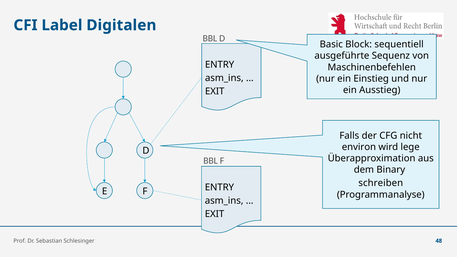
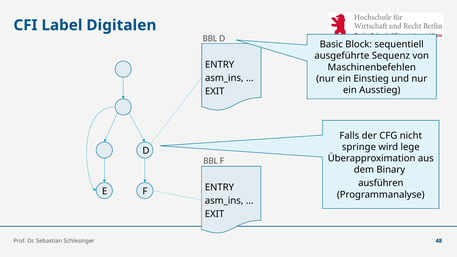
environ: environ -> springe
schreiben: schreiben -> ausführen
